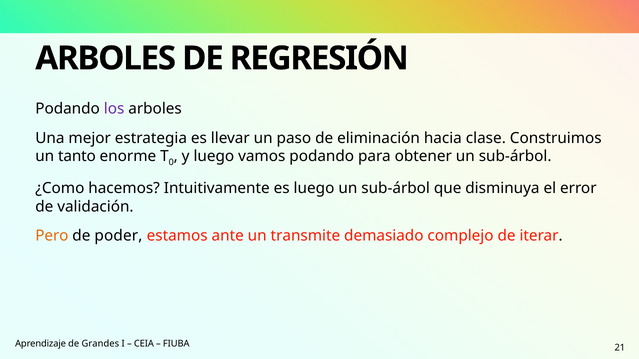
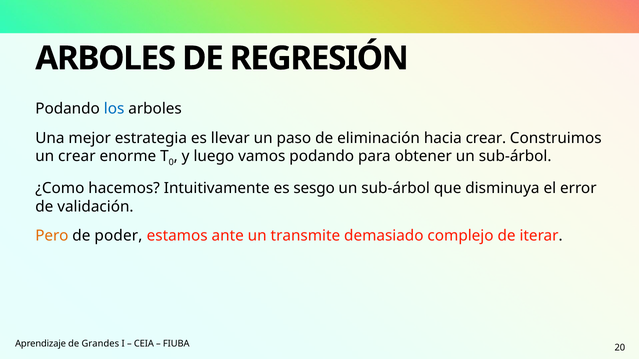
los colour: purple -> blue
hacia clase: clase -> crear
un tanto: tanto -> crear
es luego: luego -> sesgo
21: 21 -> 20
